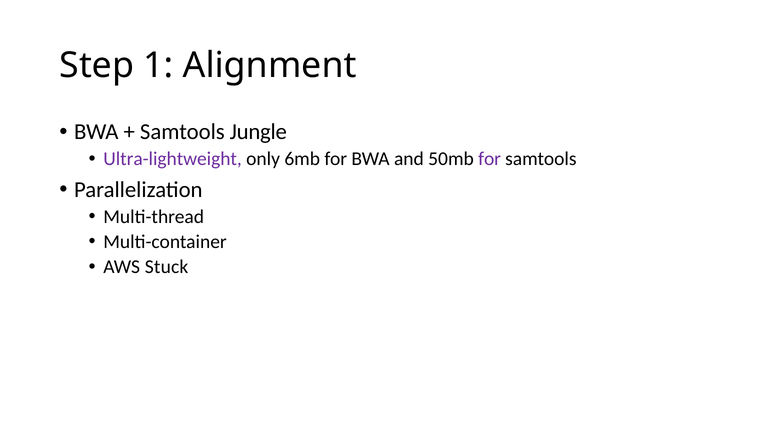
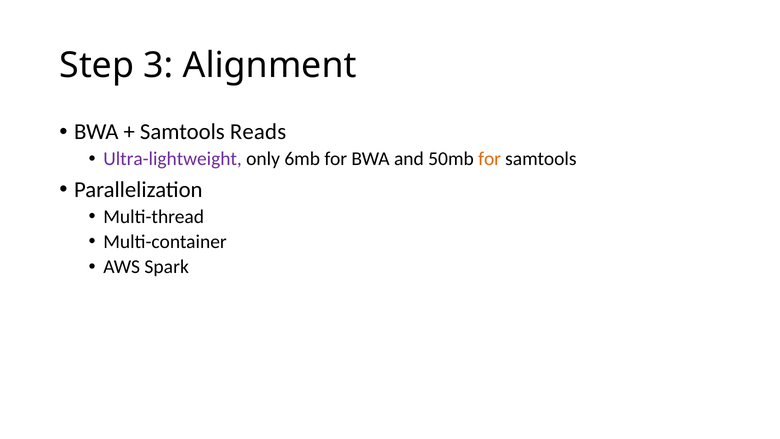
1: 1 -> 3
Jungle: Jungle -> Reads
for at (490, 159) colour: purple -> orange
Stuck: Stuck -> Spark
